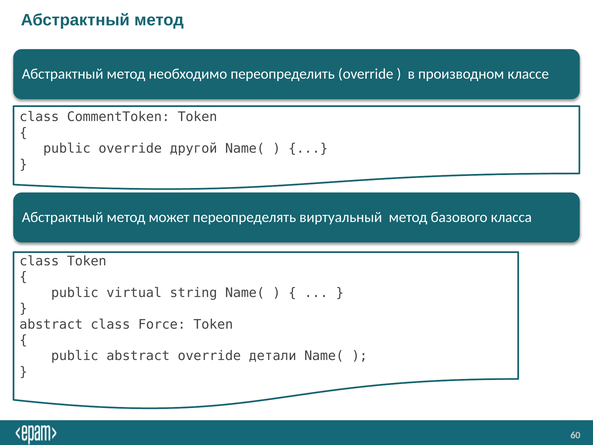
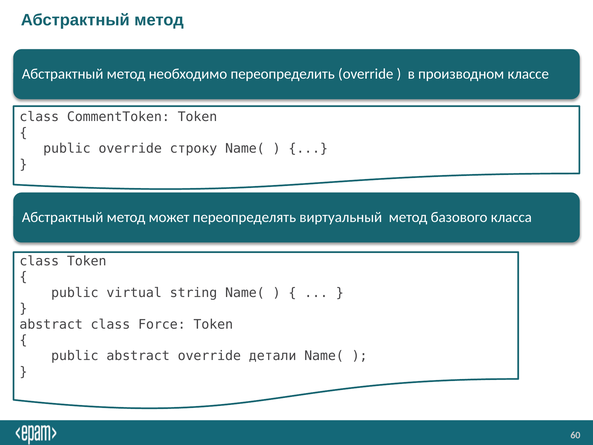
другой: другой -> строку
